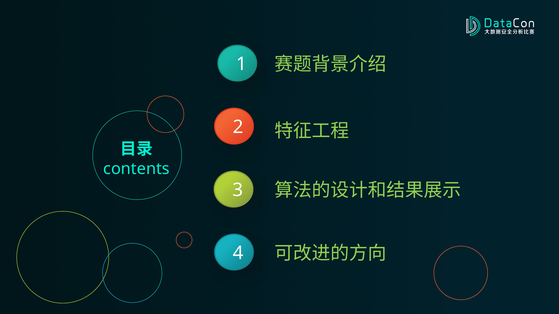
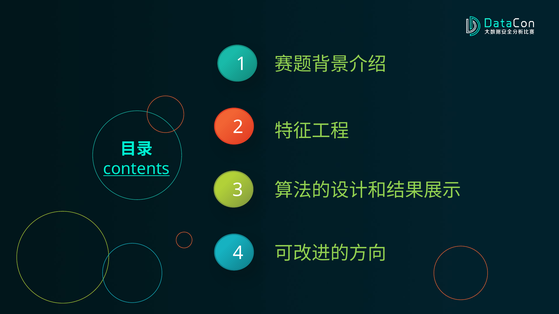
contents underline: none -> present
